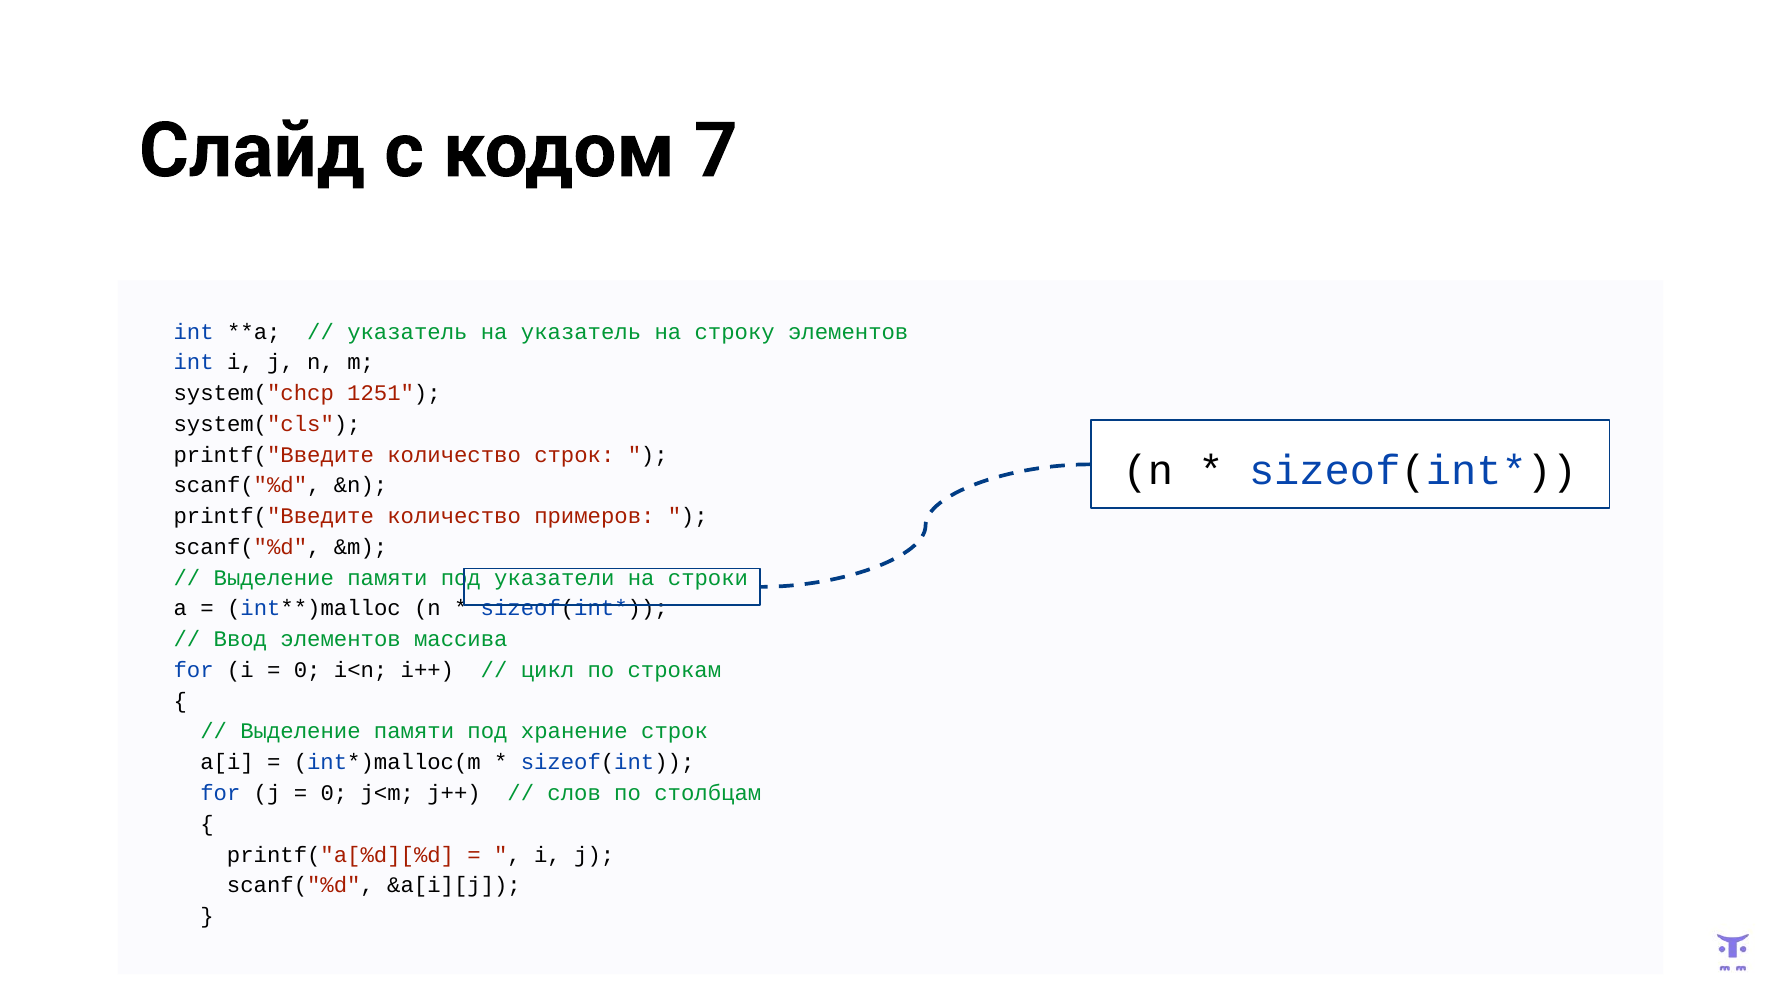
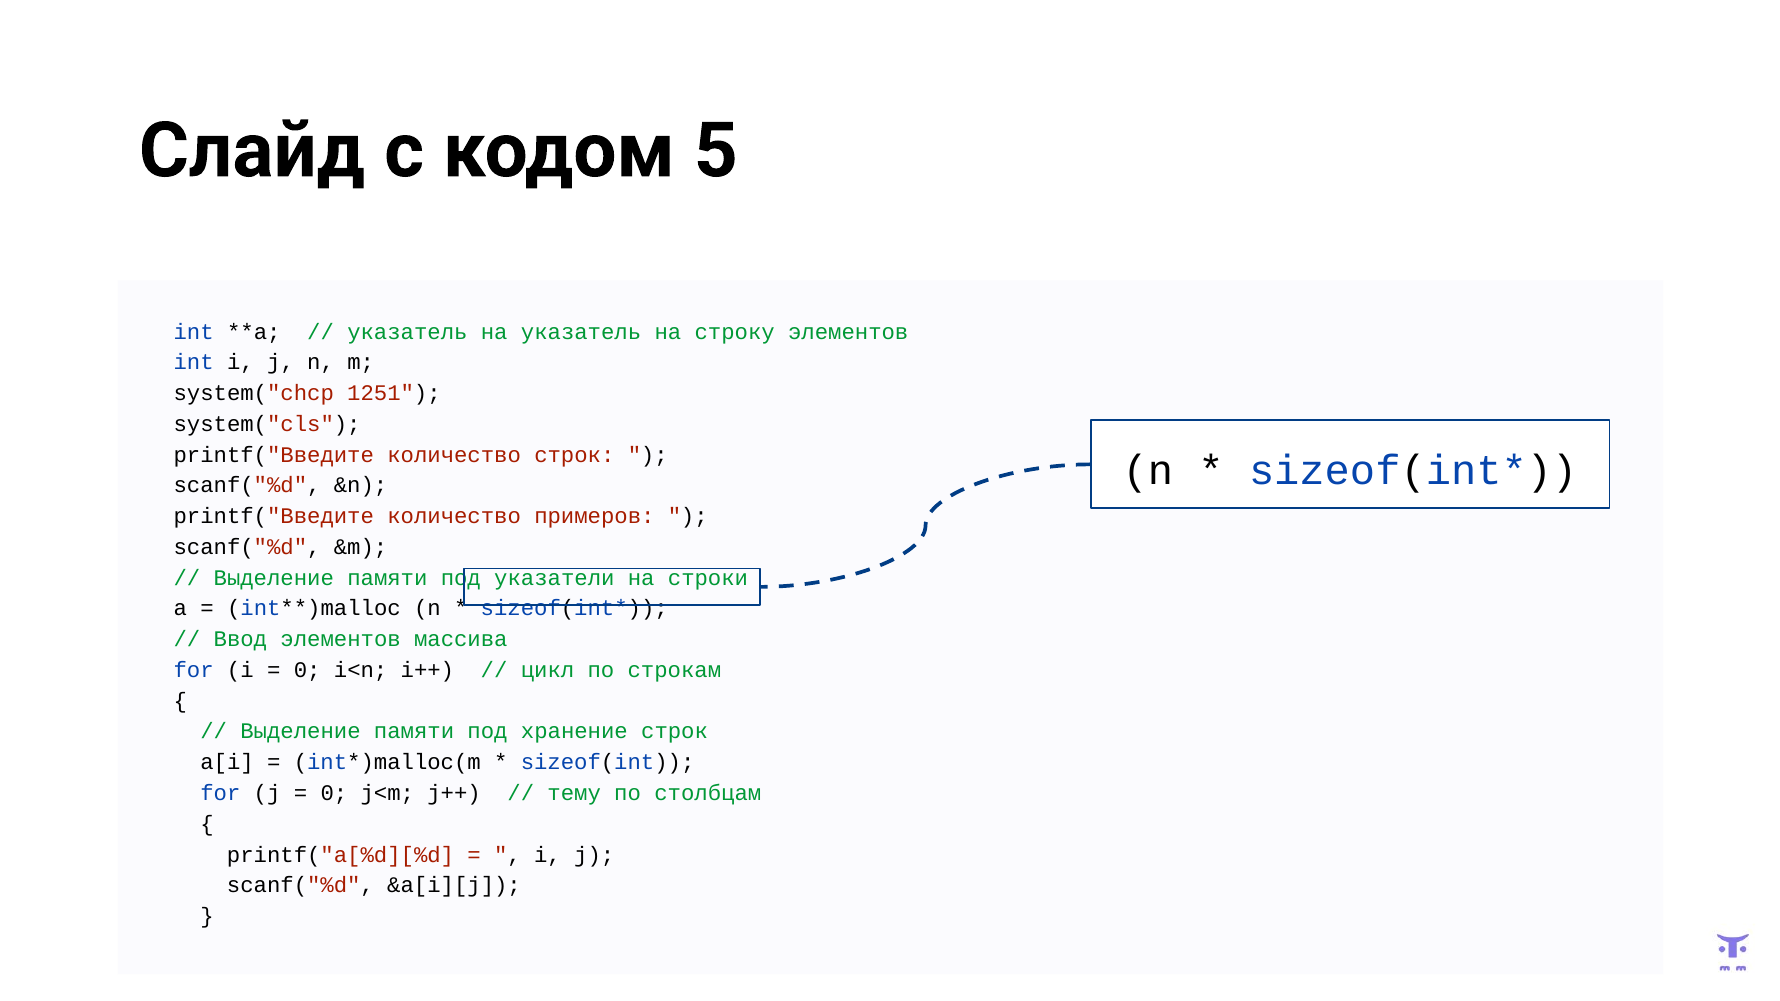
7: 7 -> 5
слов: слов -> тему
